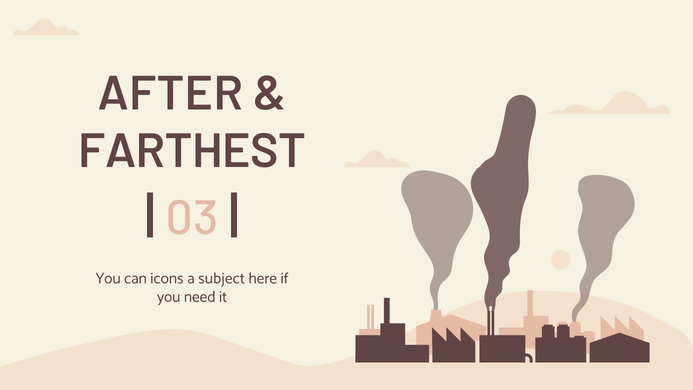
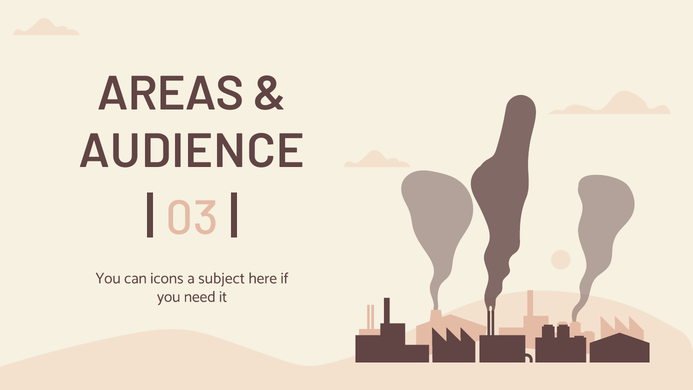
AFTER: AFTER -> AREAS
FARTHEST: FARTHEST -> AUDIENCE
